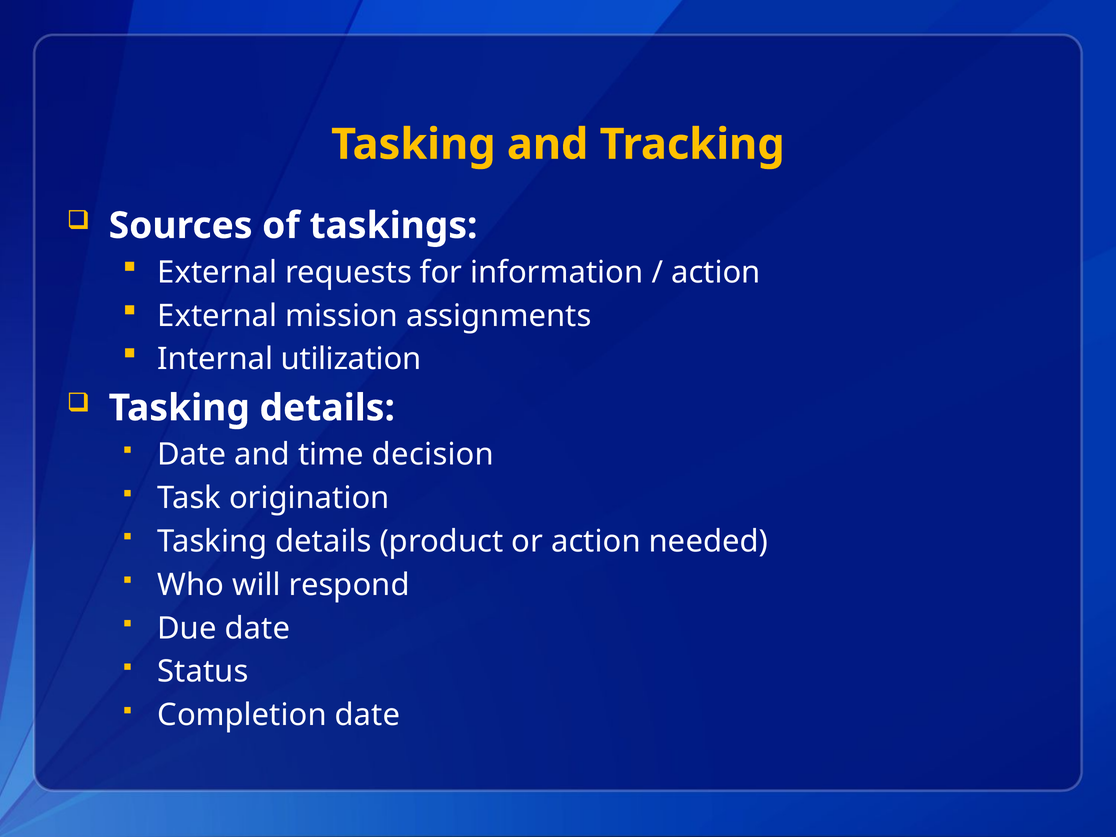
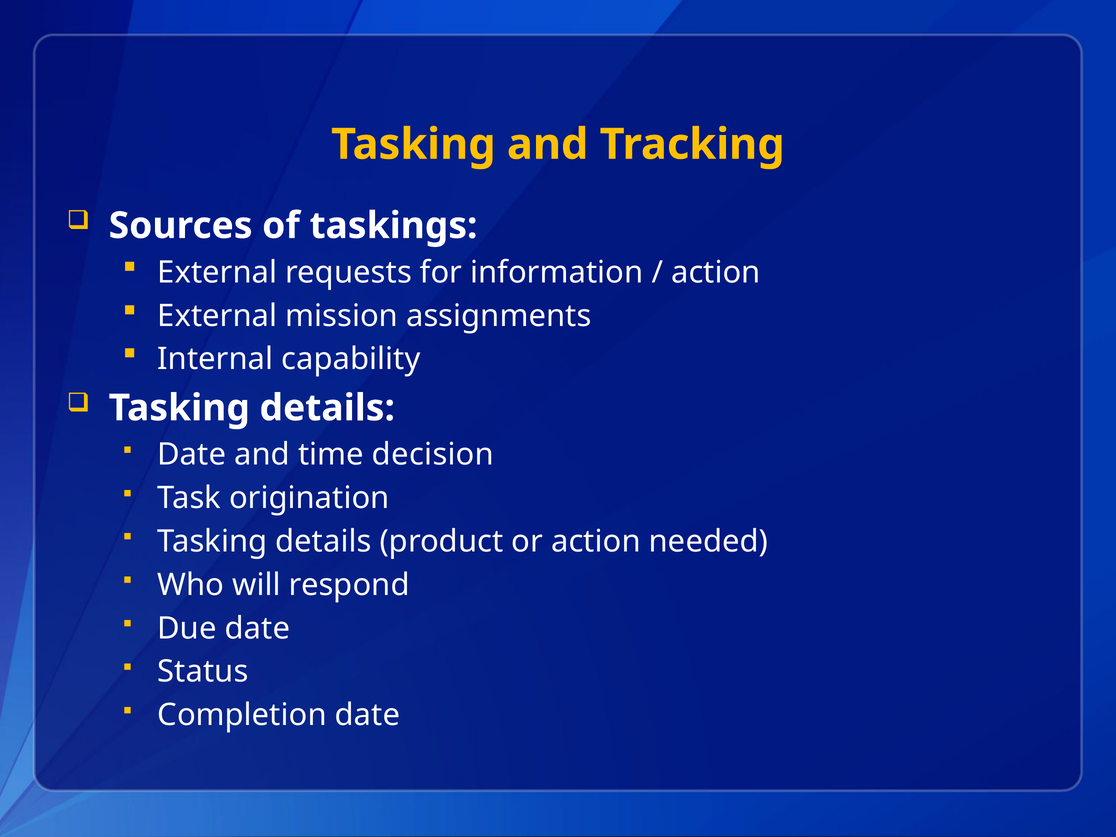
utilization: utilization -> capability
